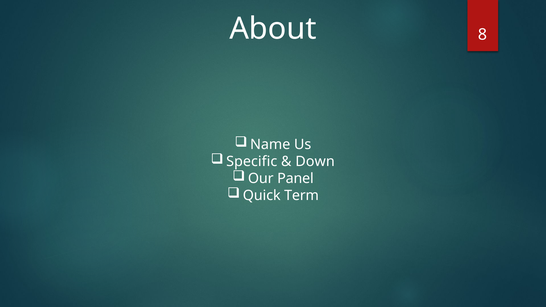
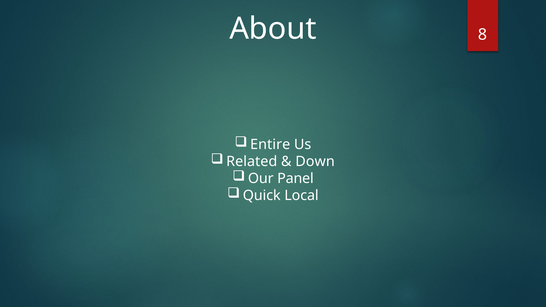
Name: Name -> Entire
Specific: Specific -> Related
Term: Term -> Local
